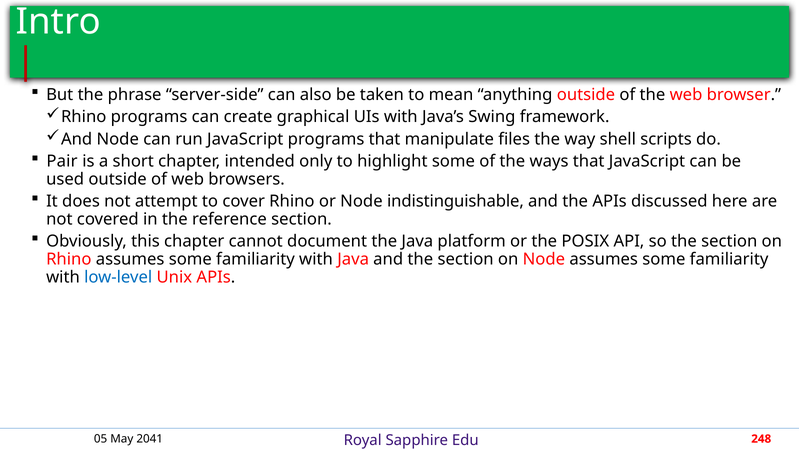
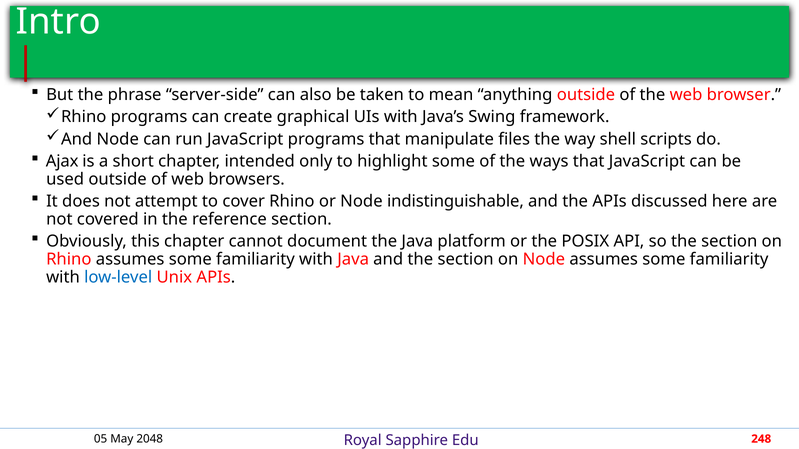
Pair: Pair -> Ajax
2041: 2041 -> 2048
